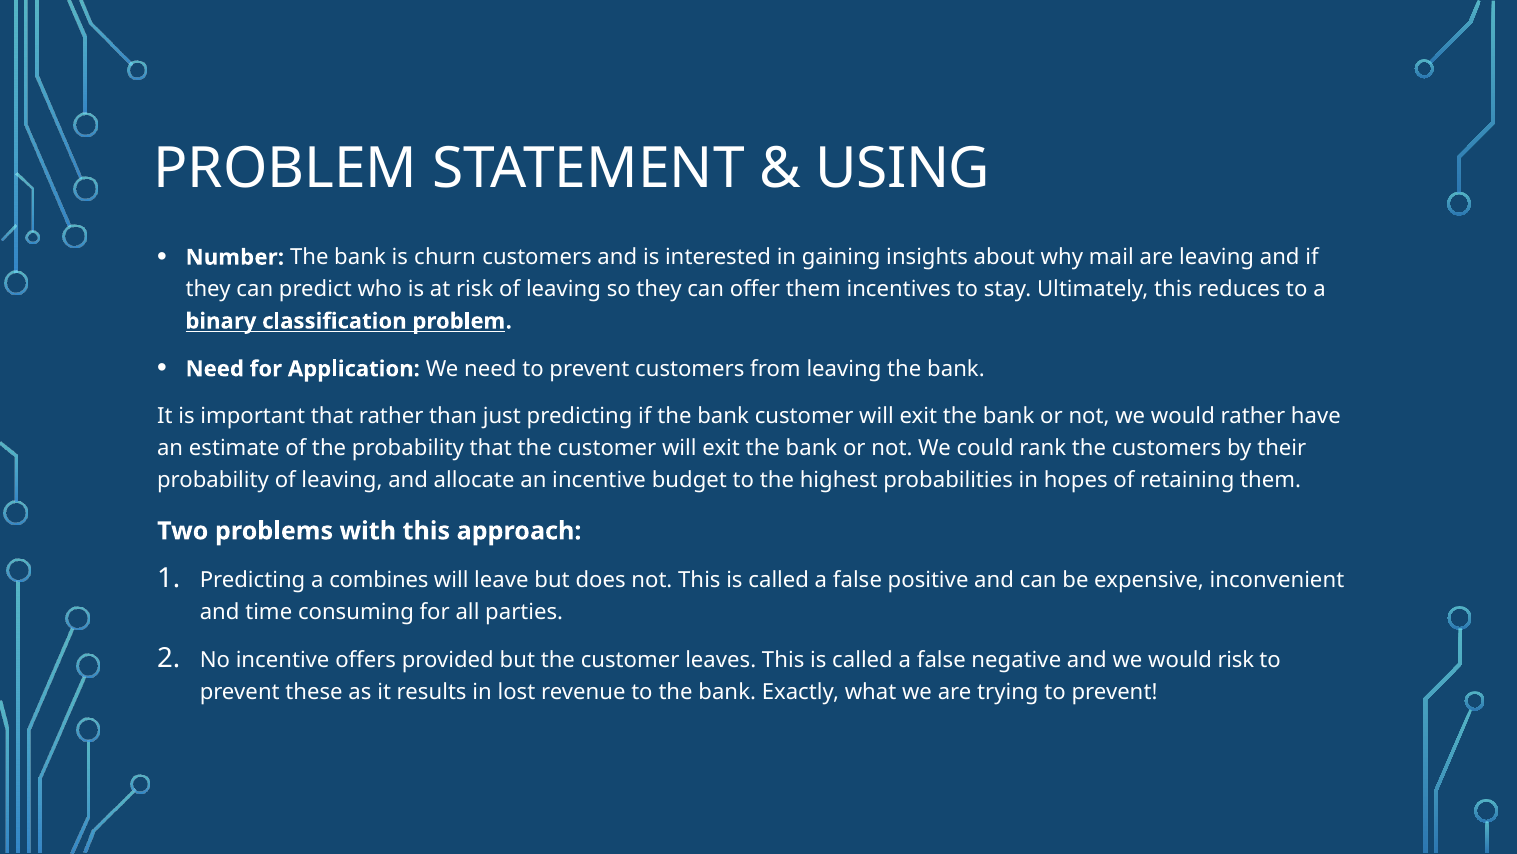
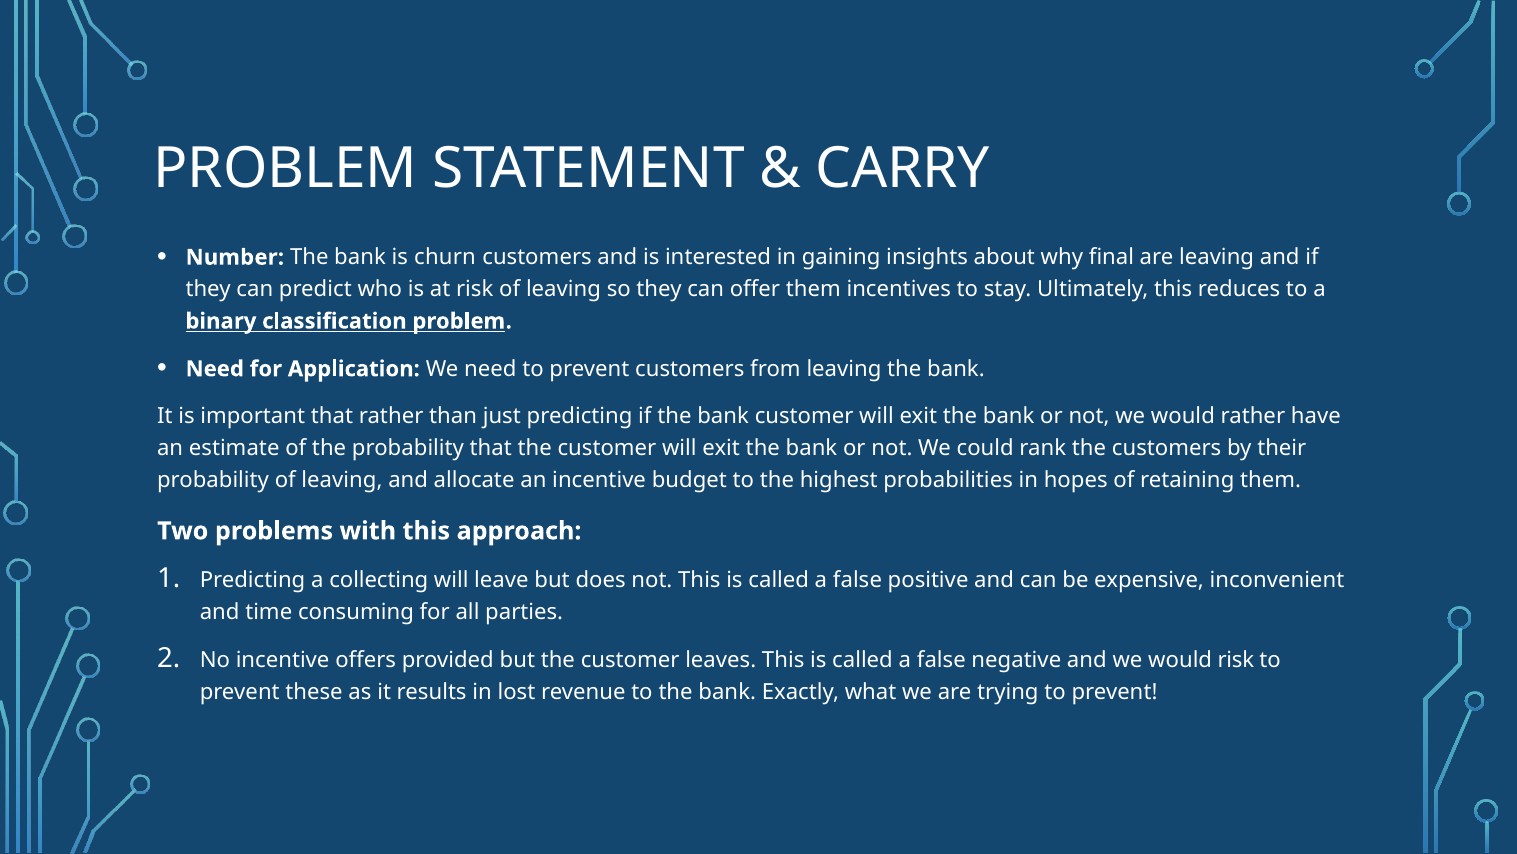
USING: USING -> CARRY
mail: mail -> final
combines: combines -> collecting
